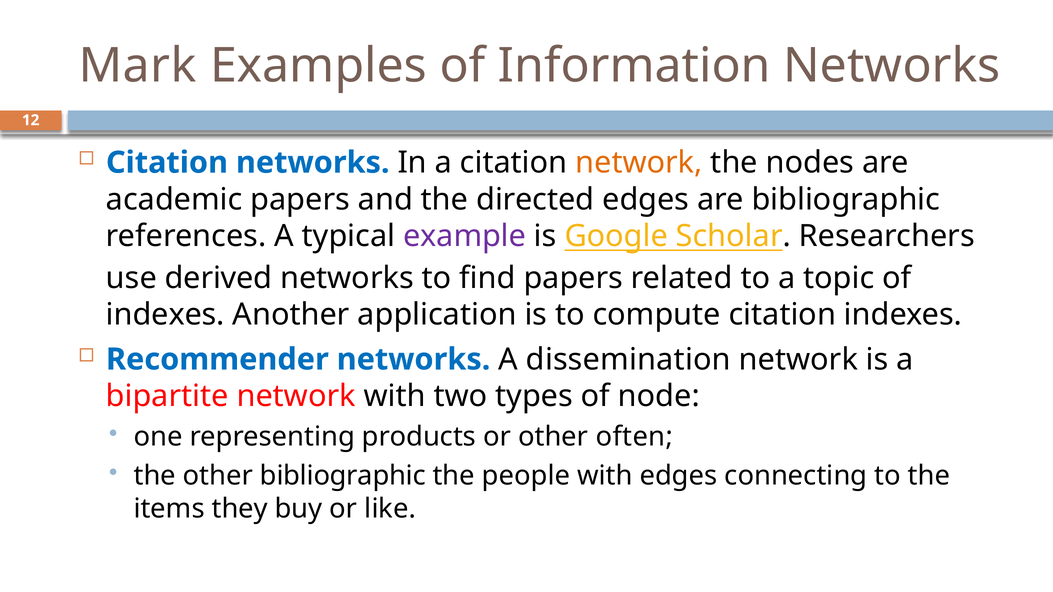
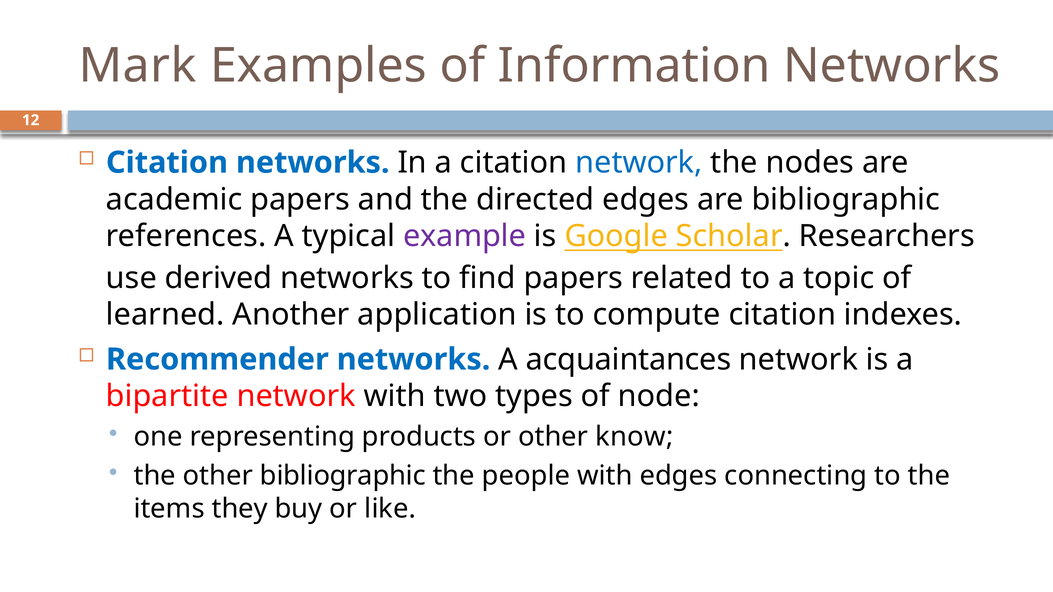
network at (639, 163) colour: orange -> blue
indexes at (165, 315): indexes -> learned
dissemination: dissemination -> acquaintances
often: often -> know
